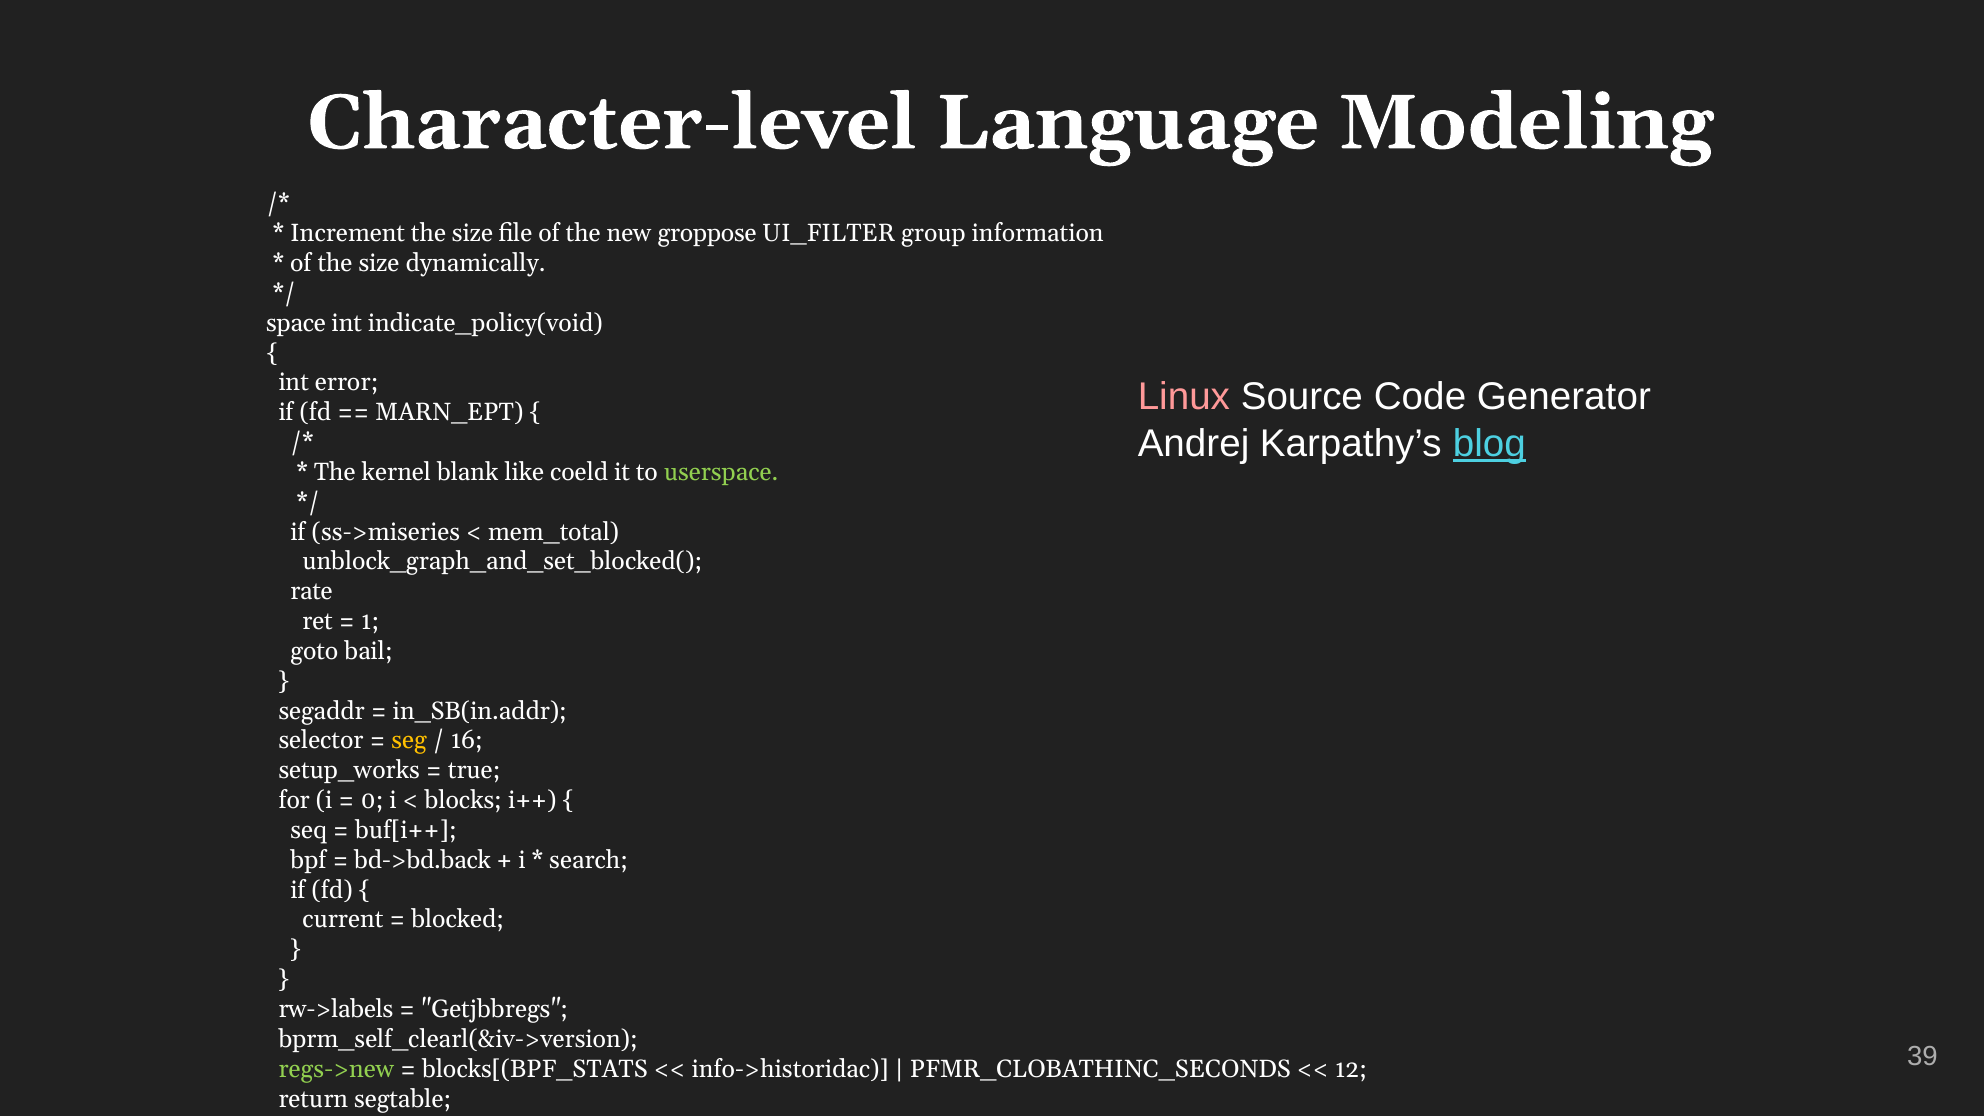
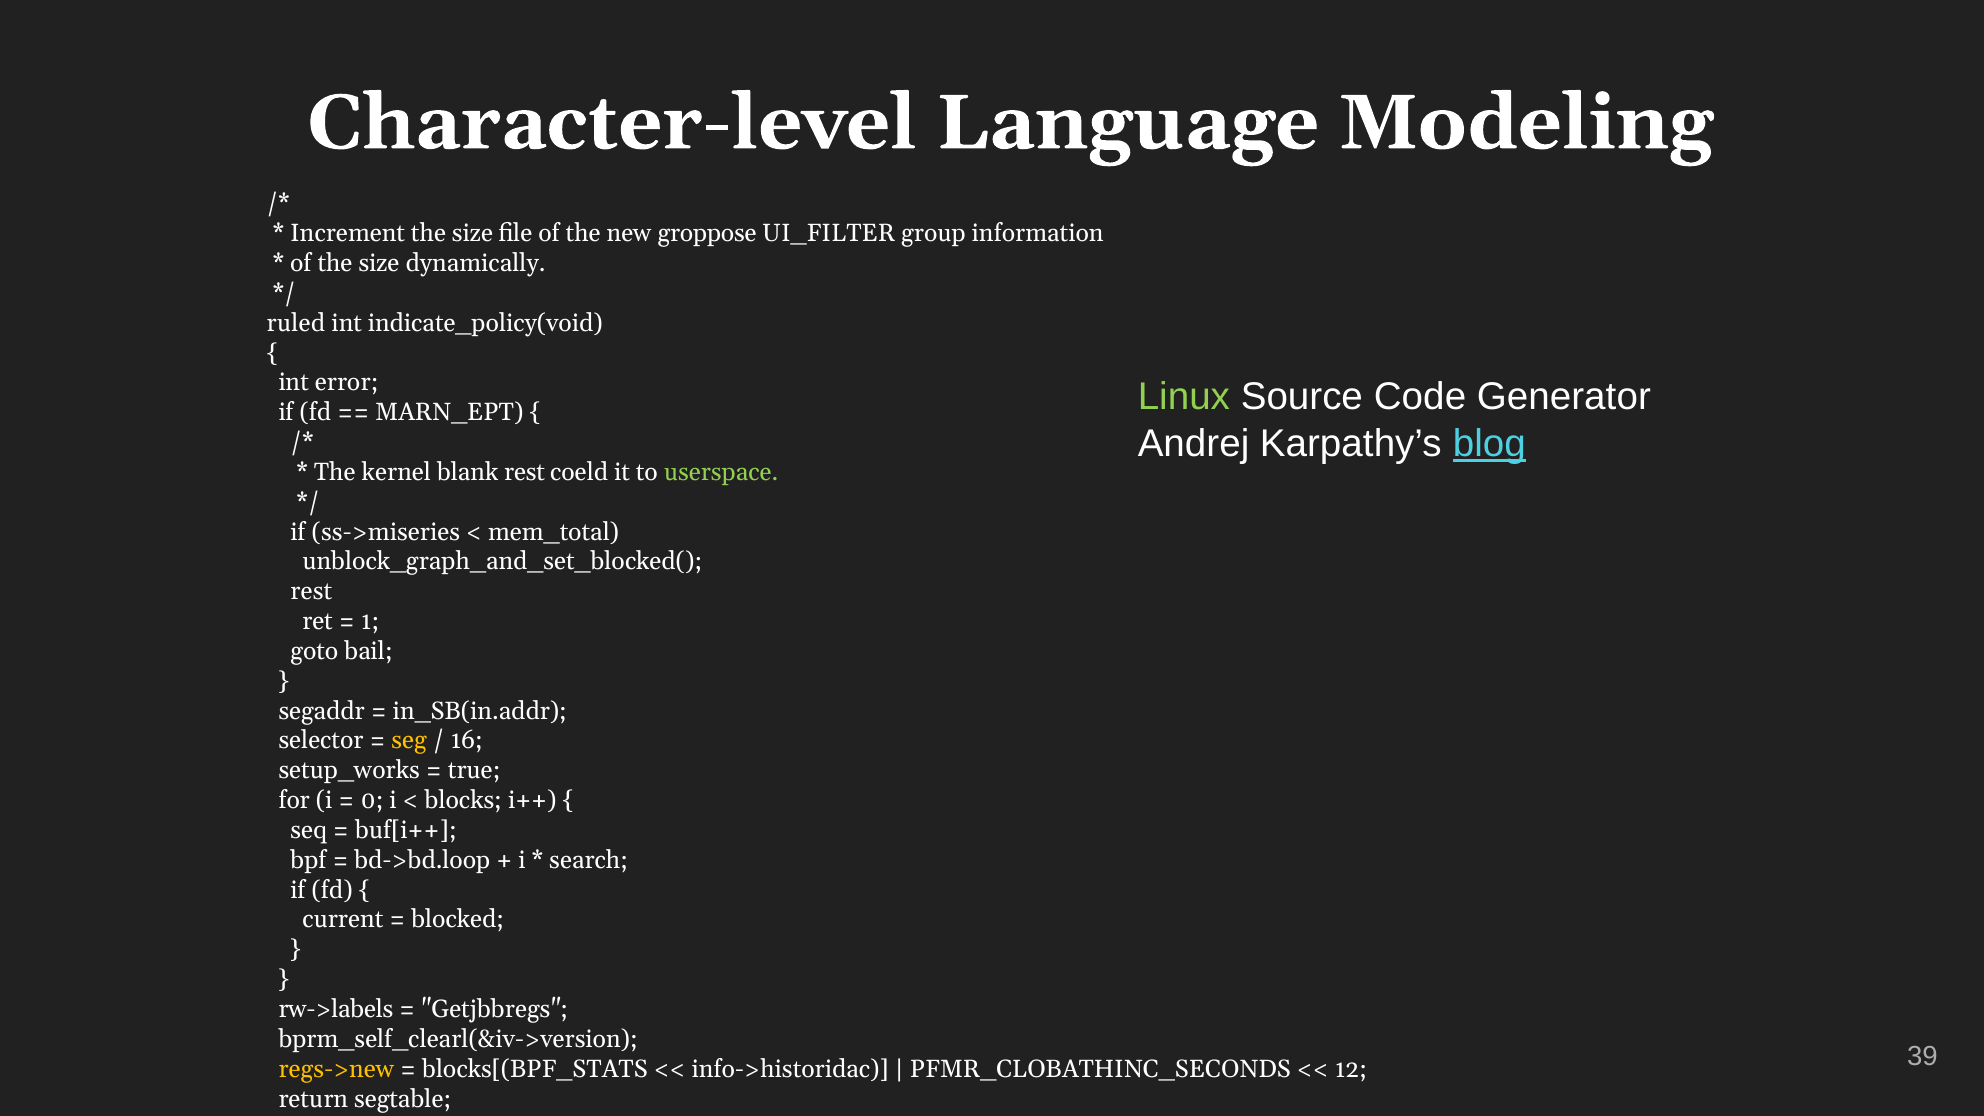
space: space -> ruled
Linux colour: pink -> light green
blank like: like -> rest
rate at (312, 592): rate -> rest
bd->bd.back: bd->bd.back -> bd->bd.loop
regs->new colour: light green -> yellow
